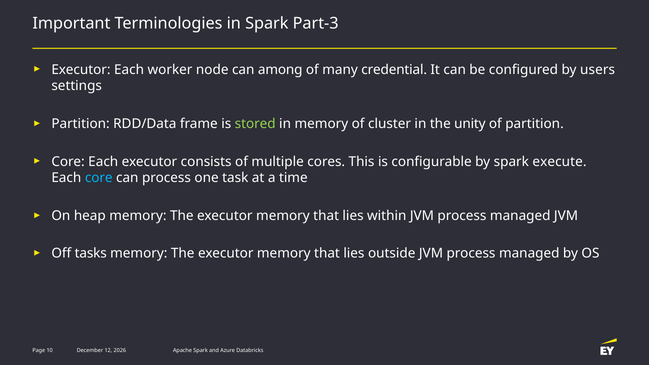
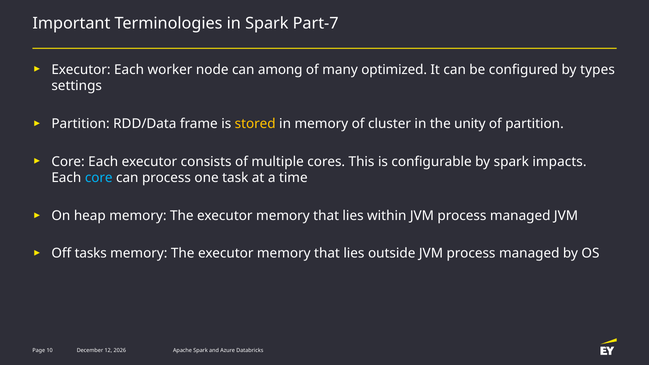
Part-3: Part-3 -> Part-7
credential: credential -> optimized
users: users -> types
stored colour: light green -> yellow
execute: execute -> impacts
